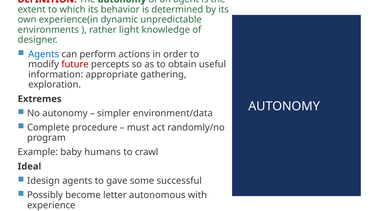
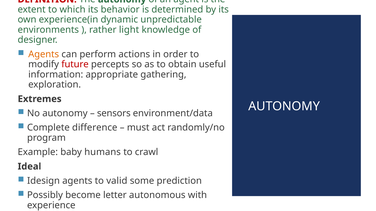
Agents at (44, 54) colour: blue -> orange
simpler: simpler -> sensors
procedure: procedure -> difference
gave: gave -> valid
successful: successful -> prediction
